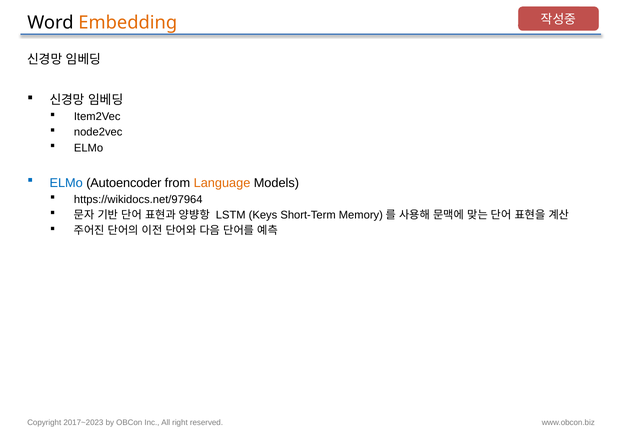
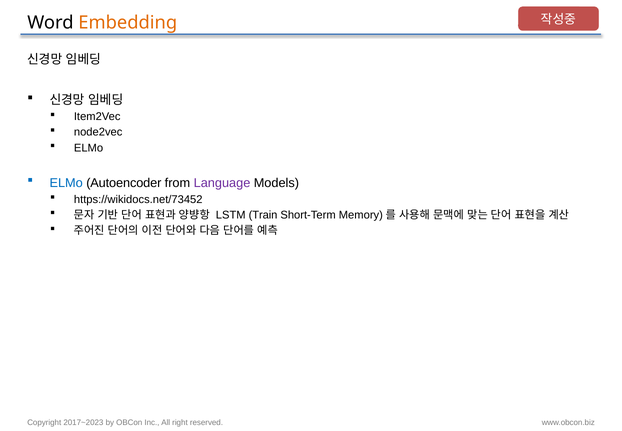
Language colour: orange -> purple
https://wikidocs.net/97964: https://wikidocs.net/97964 -> https://wikidocs.net/73452
Keys: Keys -> Train
